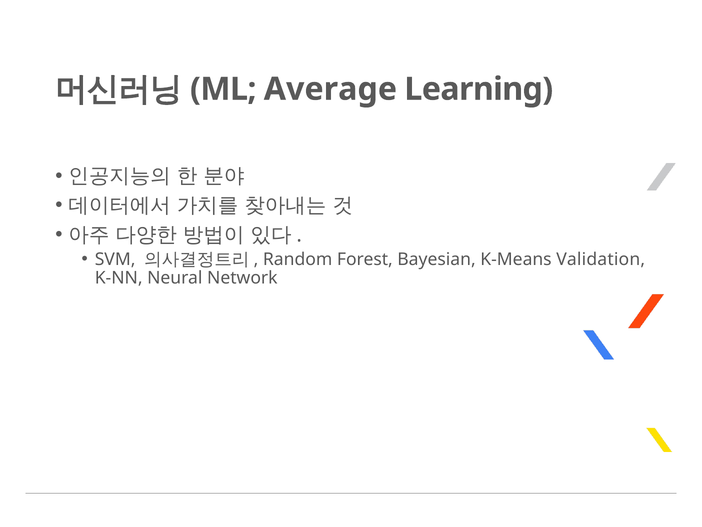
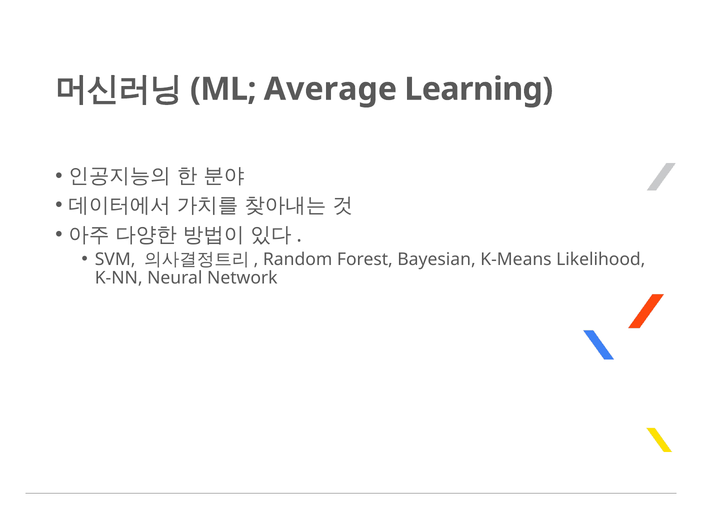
Validation: Validation -> Likelihood
